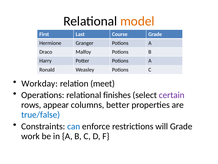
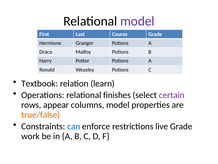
model at (137, 21) colour: orange -> purple
Workday: Workday -> Textbook
meet: meet -> learn
columns better: better -> model
true/false colour: blue -> orange
will: will -> live
